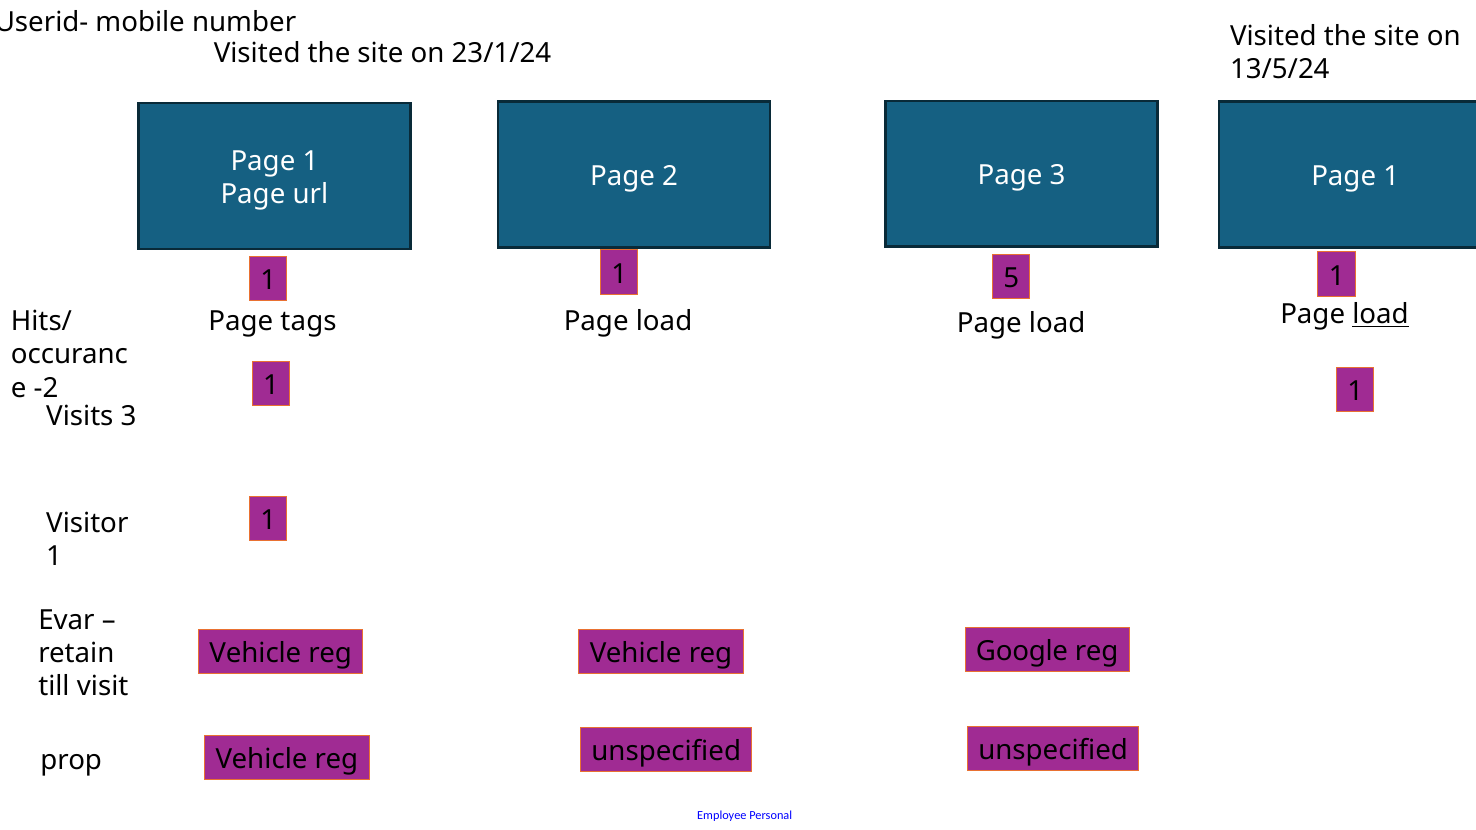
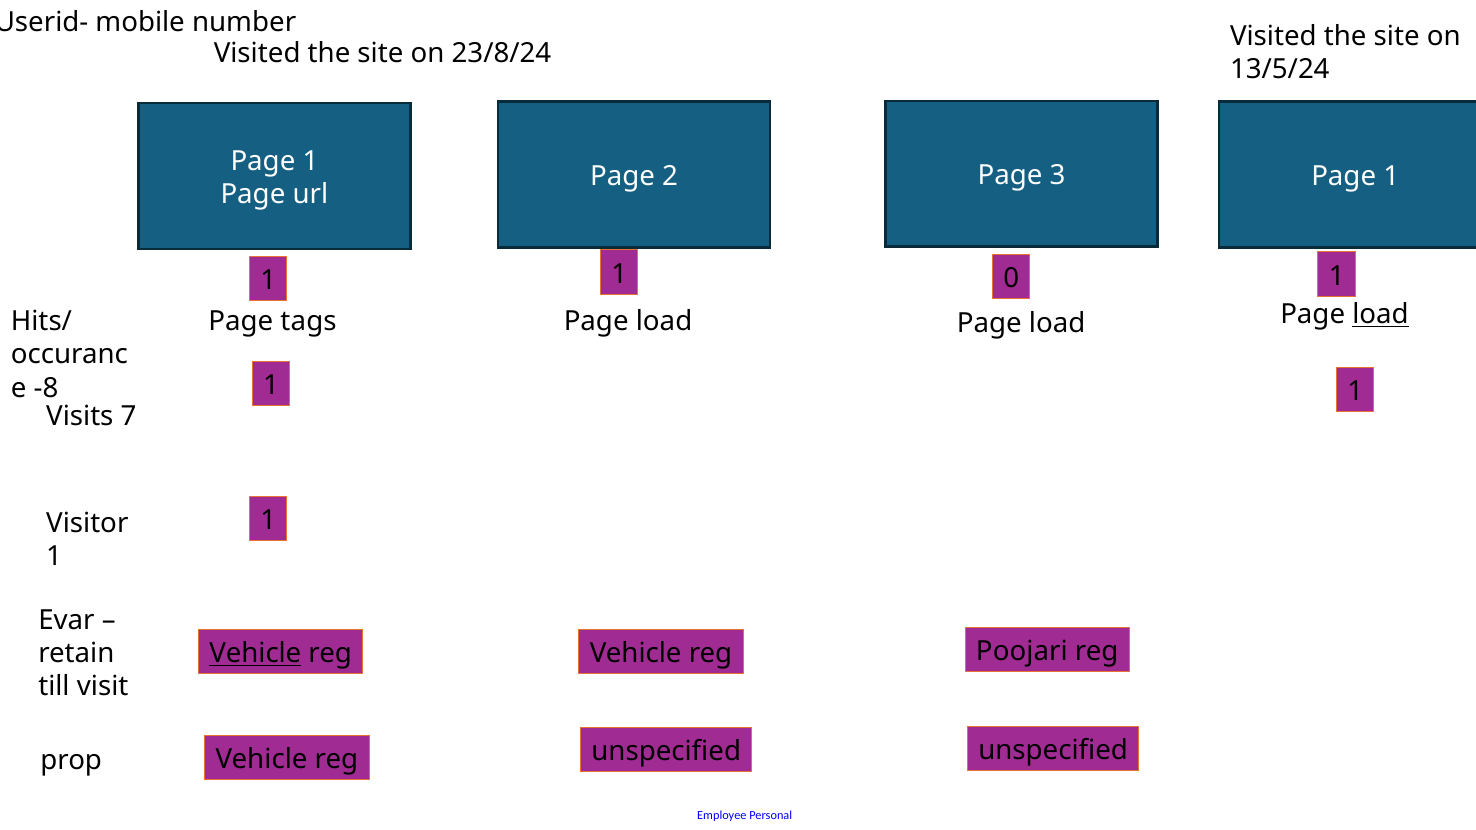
23/1/24: 23/1/24 -> 23/8/24
5: 5 -> 0
-2: -2 -> -8
Visits 3: 3 -> 7
Vehicle at (255, 654) underline: none -> present
Google: Google -> Poojari
